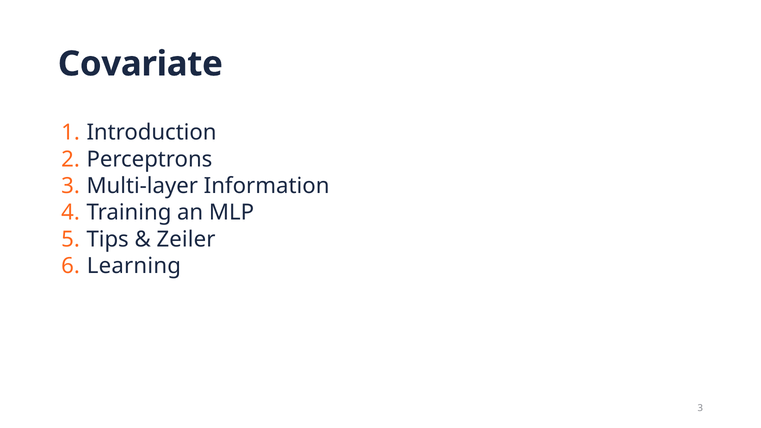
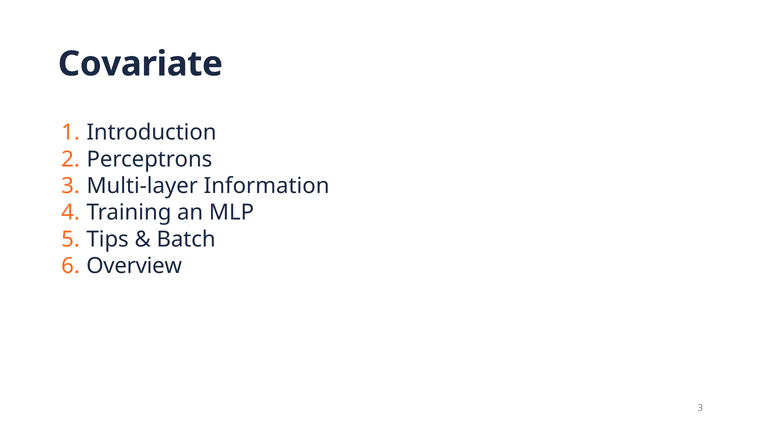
Zeiler: Zeiler -> Batch
Learning: Learning -> Overview
